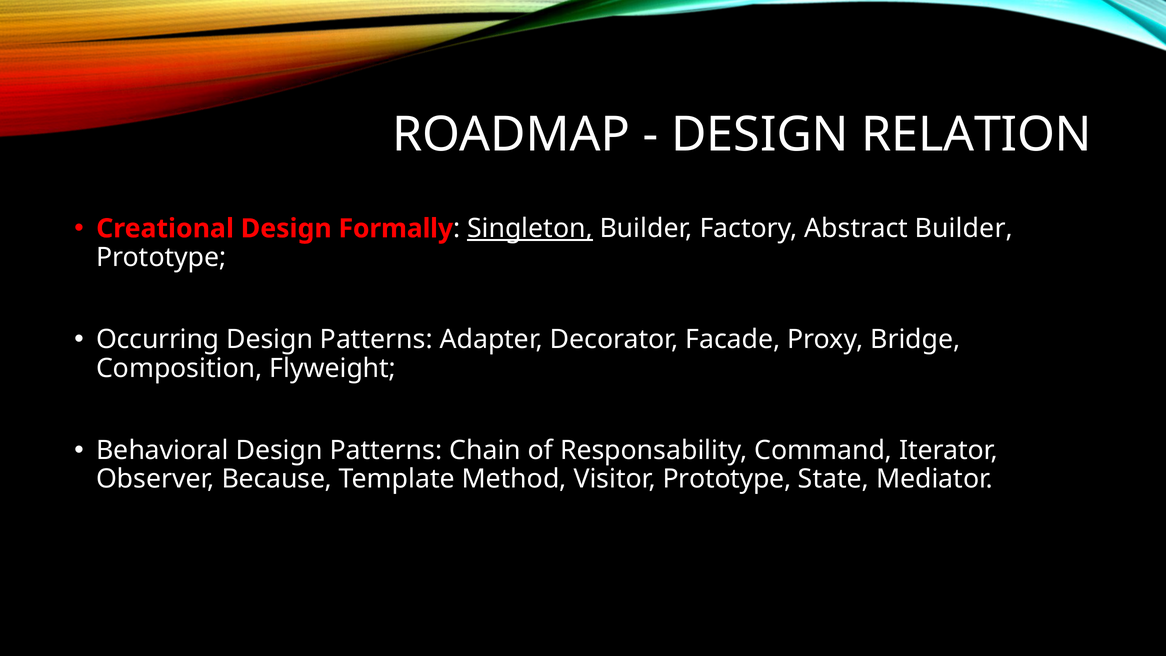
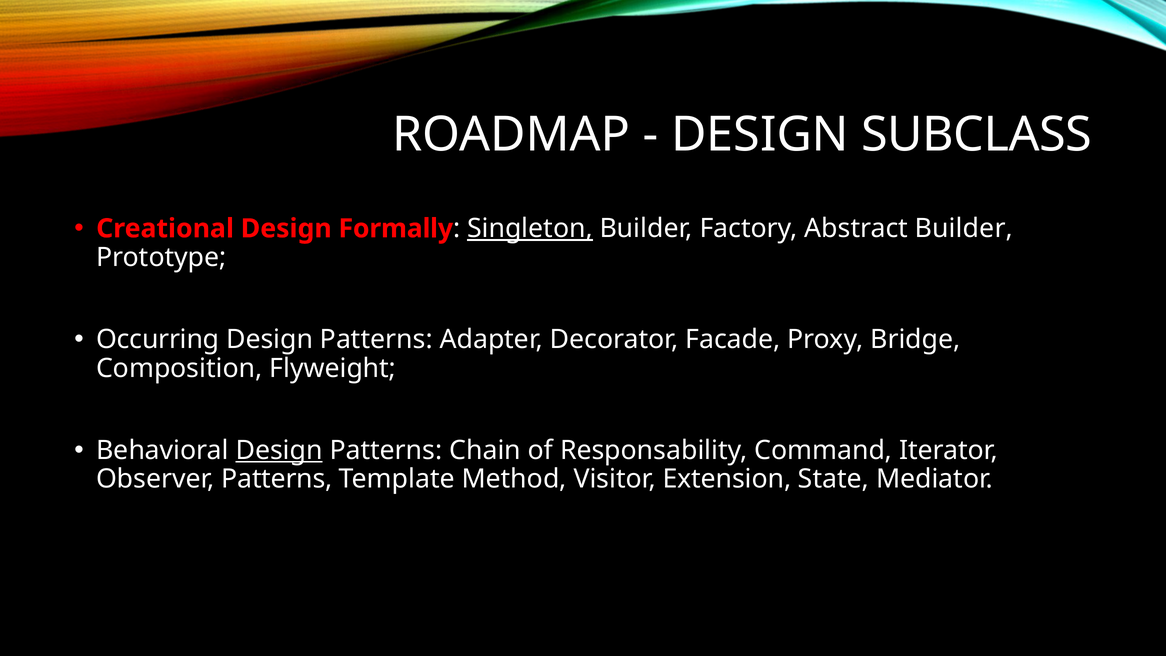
RELATION: RELATION -> SUBCLASS
Design at (279, 450) underline: none -> present
Observer Because: Because -> Patterns
Visitor Prototype: Prototype -> Extension
